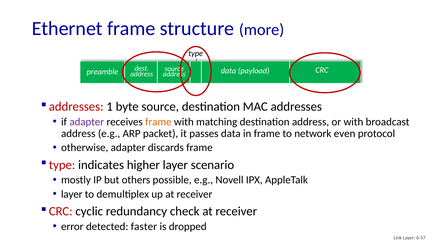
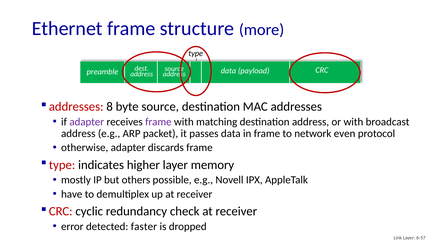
1: 1 -> 8
frame at (158, 122) colour: orange -> purple
scenario: scenario -> memory
layer at (72, 194): layer -> have
